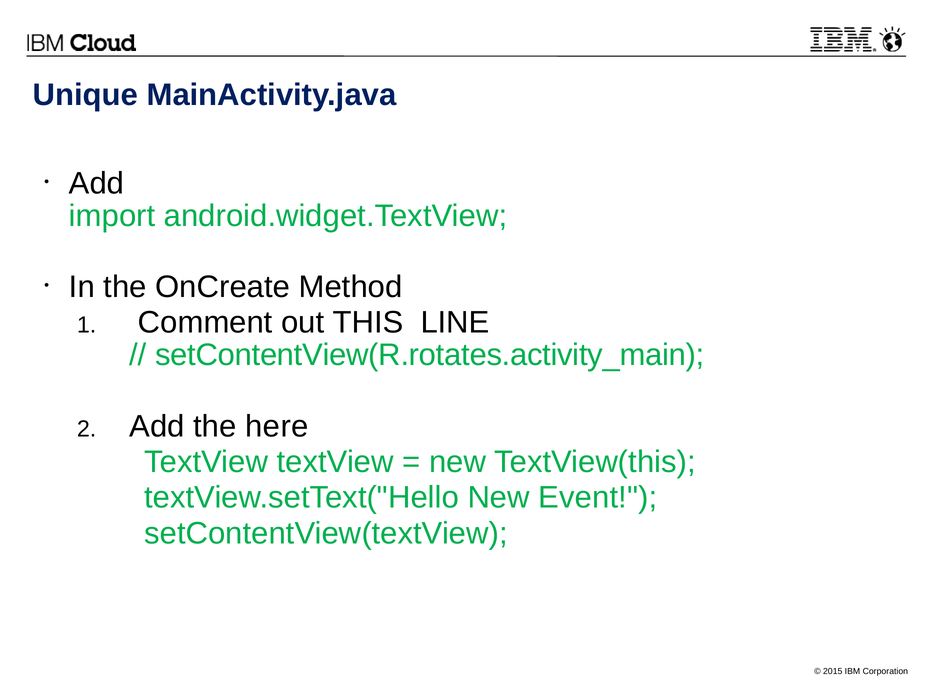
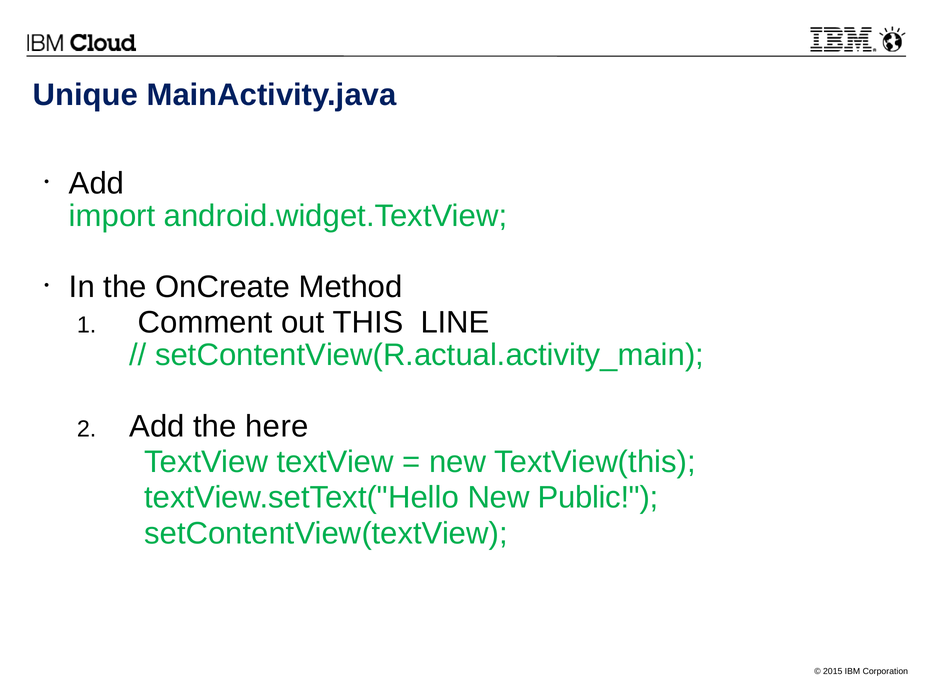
setContentView(R.rotates.activity_main: setContentView(R.rotates.activity_main -> setContentView(R.actual.activity_main
Event: Event -> Public
